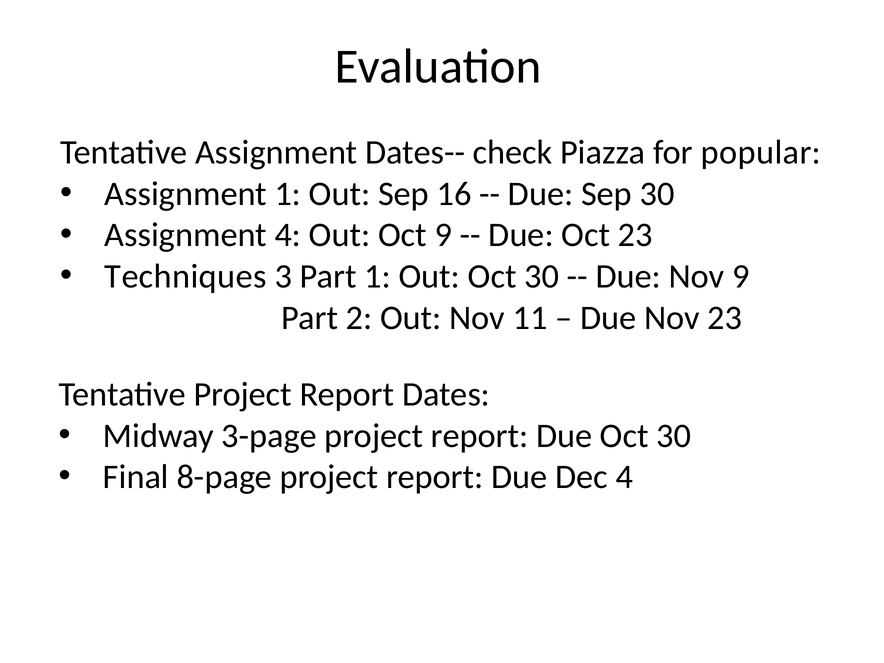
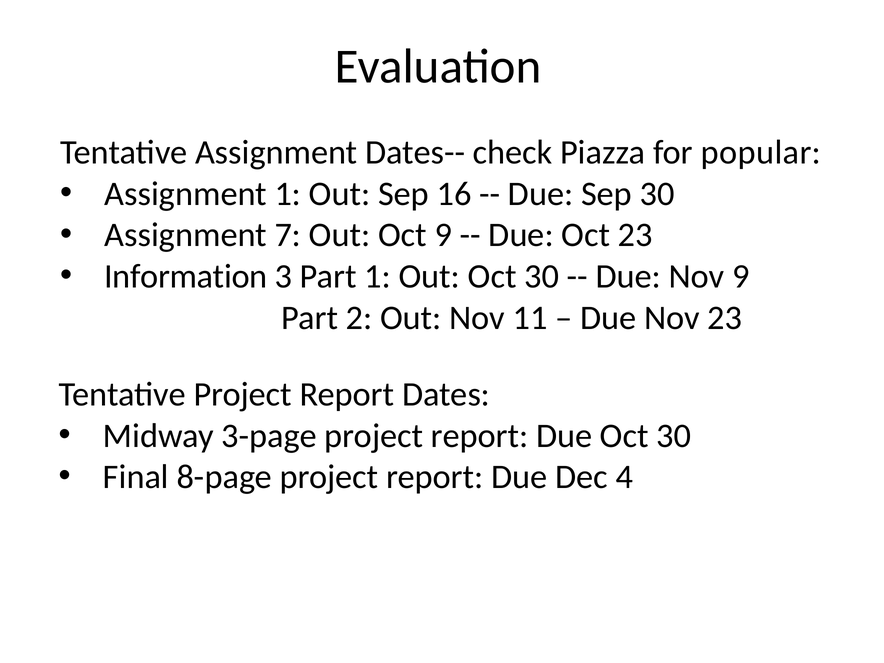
Assignment 4: 4 -> 7
Techniques: Techniques -> Information
